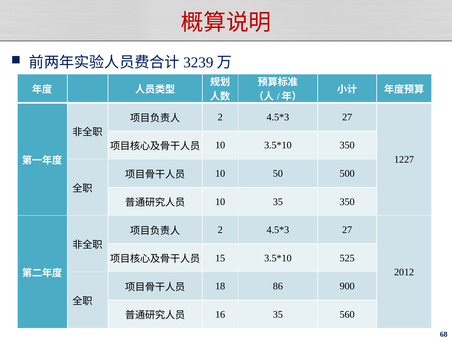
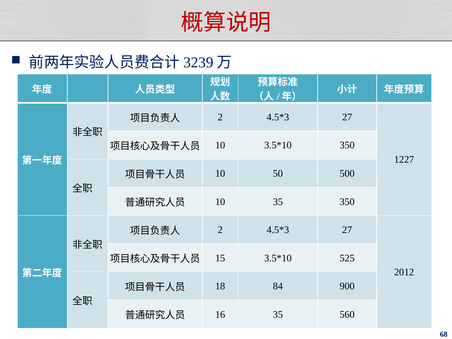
86: 86 -> 84
